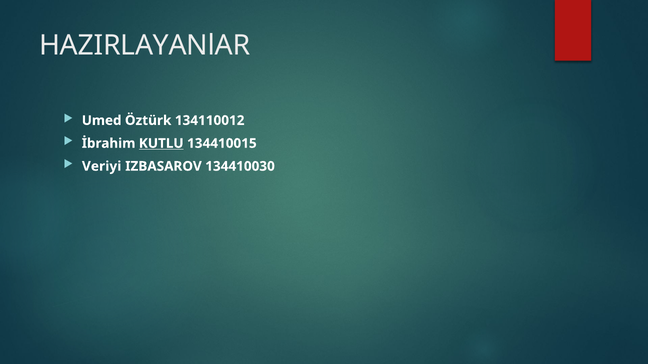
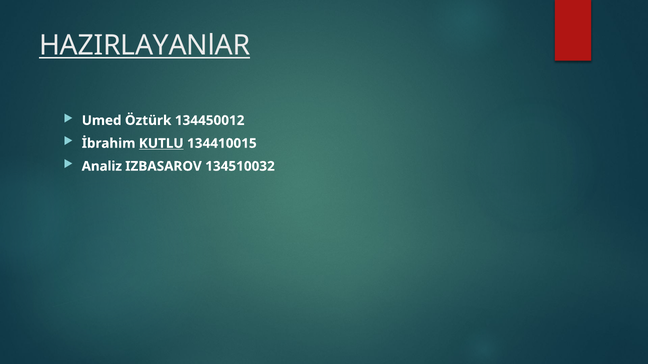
HAZIRLAYANlAR underline: none -> present
134110012: 134110012 -> 134450012
Veriyi: Veriyi -> Analiz
134410030: 134410030 -> 134510032
